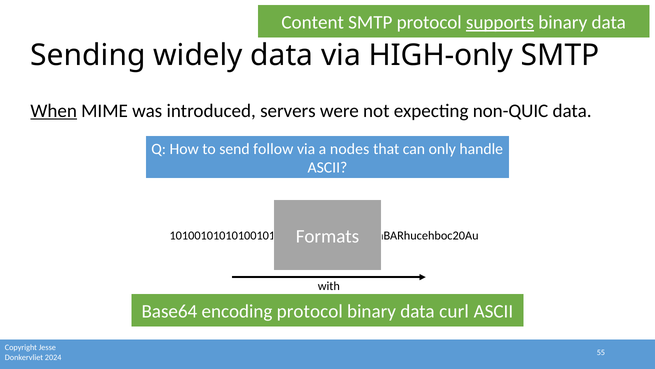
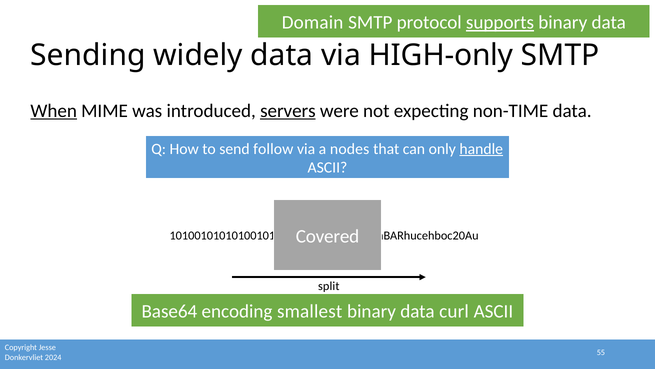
Content: Content -> Domain
servers underline: none -> present
non-QUIC: non-QUIC -> non-TIME
handle underline: none -> present
Formats: Formats -> Covered
with: with -> split
encoding protocol: protocol -> smallest
